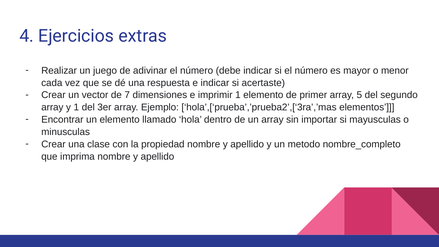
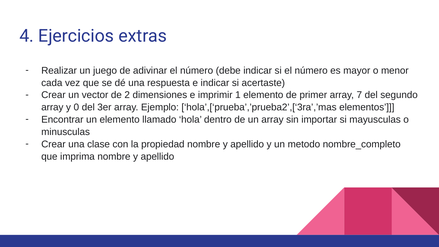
7: 7 -> 2
5: 5 -> 7
y 1: 1 -> 0
